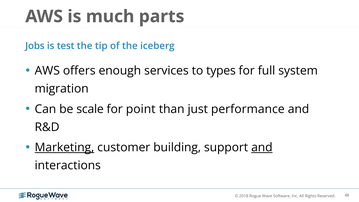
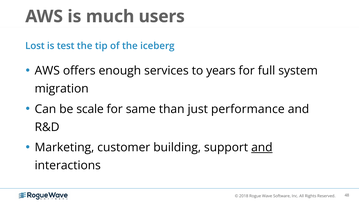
parts: parts -> users
Jobs: Jobs -> Lost
types: types -> years
point: point -> same
Marketing underline: present -> none
